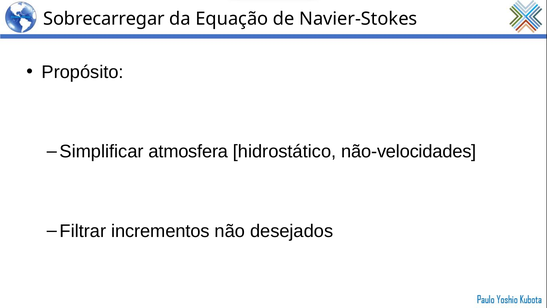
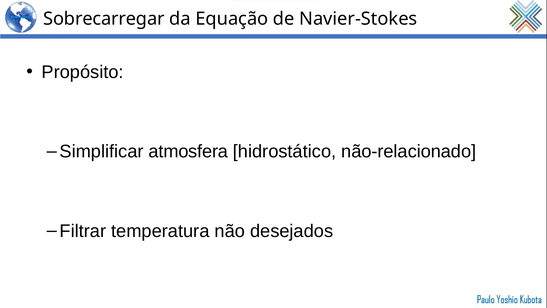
não-velocidades: não-velocidades -> não-relacionado
incrementos: incrementos -> temperatura
